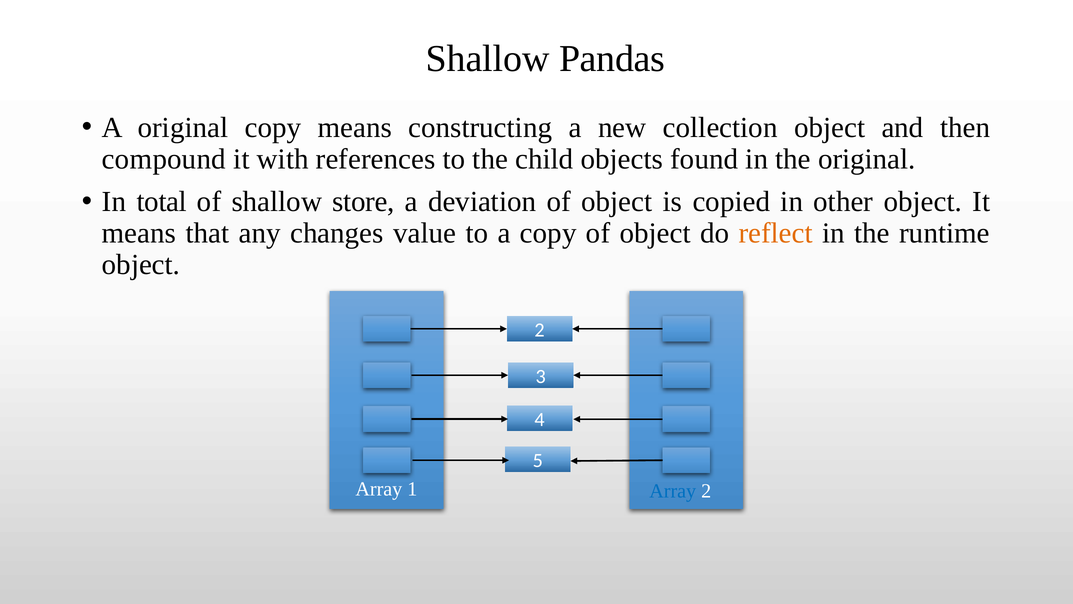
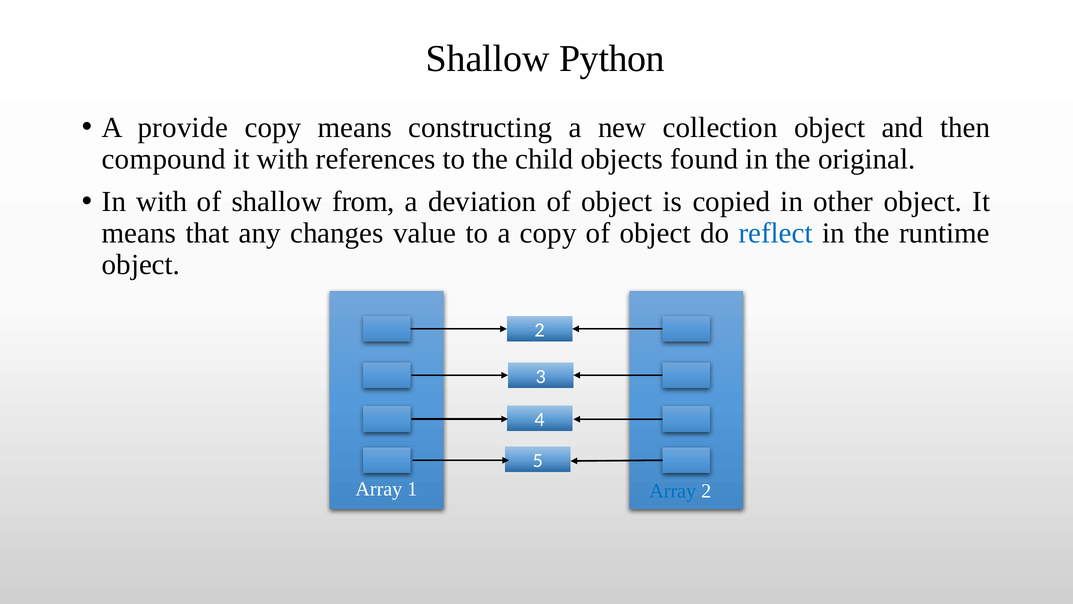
Pandas: Pandas -> Python
A original: original -> provide
In total: total -> with
store: store -> from
reflect colour: orange -> blue
